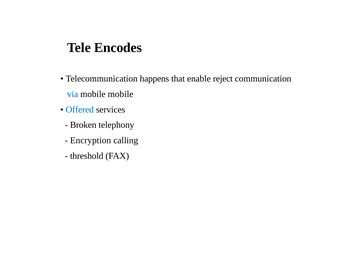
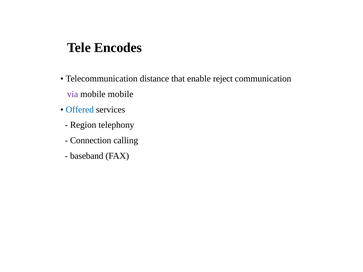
happens: happens -> distance
via colour: blue -> purple
Broken: Broken -> Region
Encryption: Encryption -> Connection
threshold: threshold -> baseband
